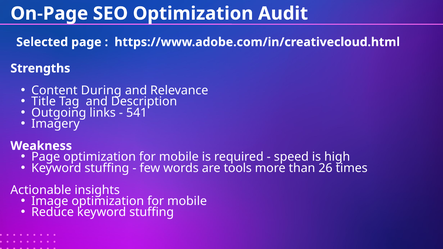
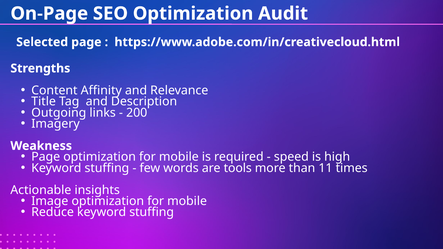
During: During -> Affinity
541: 541 -> 200
26: 26 -> 11
